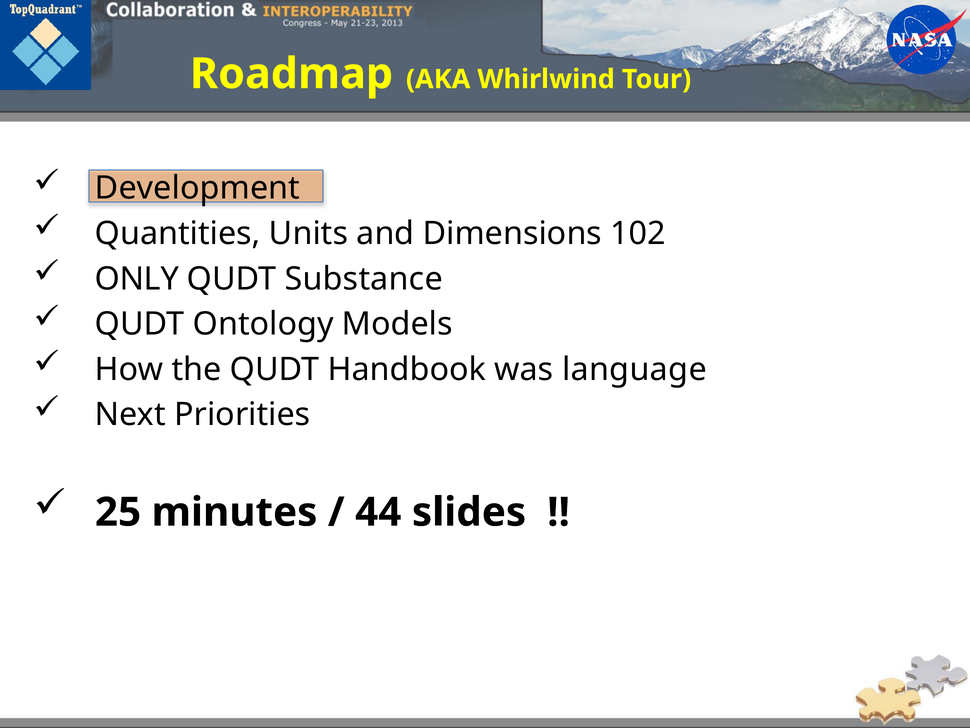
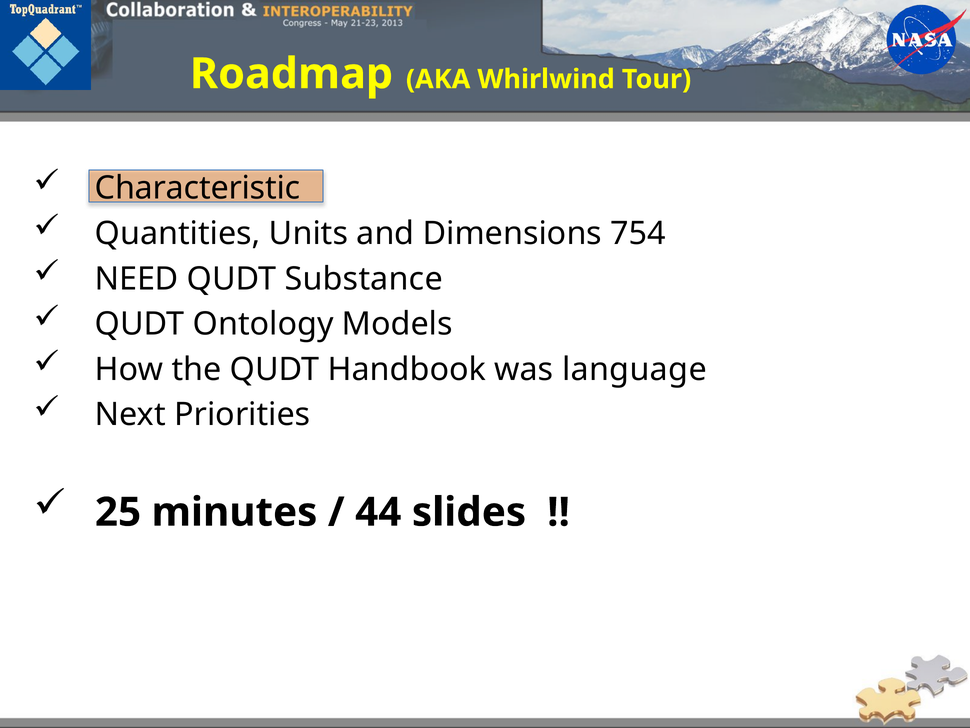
Development: Development -> Characteristic
102: 102 -> 754
ONLY: ONLY -> NEED
